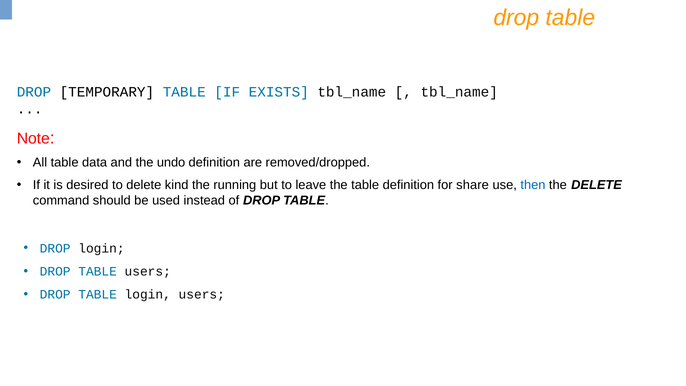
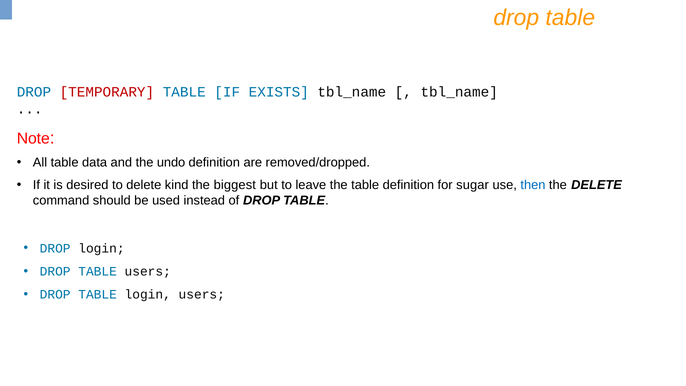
TEMPORARY colour: black -> red
running: running -> biggest
share: share -> sugar
